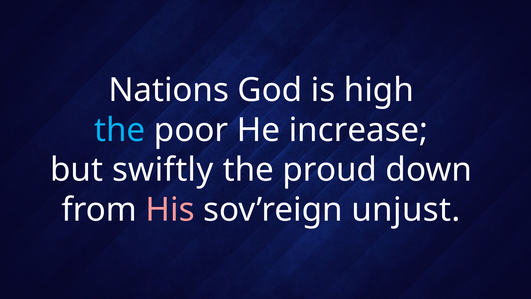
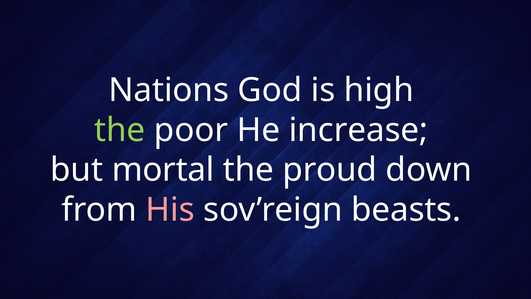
the at (120, 130) colour: light blue -> light green
swiftly: swiftly -> mortal
unjust: unjust -> beasts
